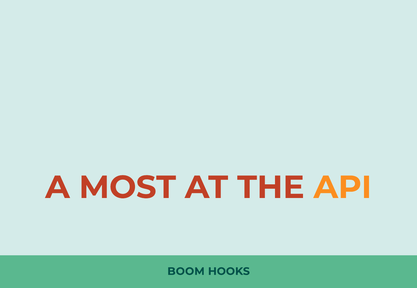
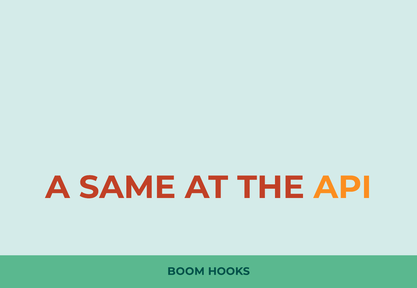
MOST: MOST -> SAME
